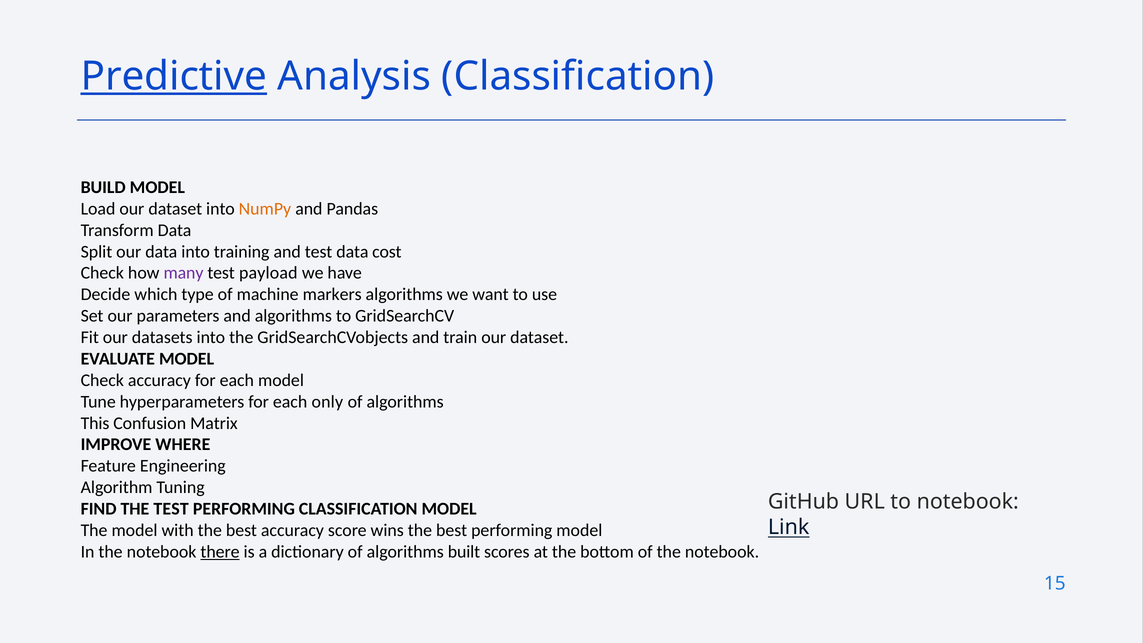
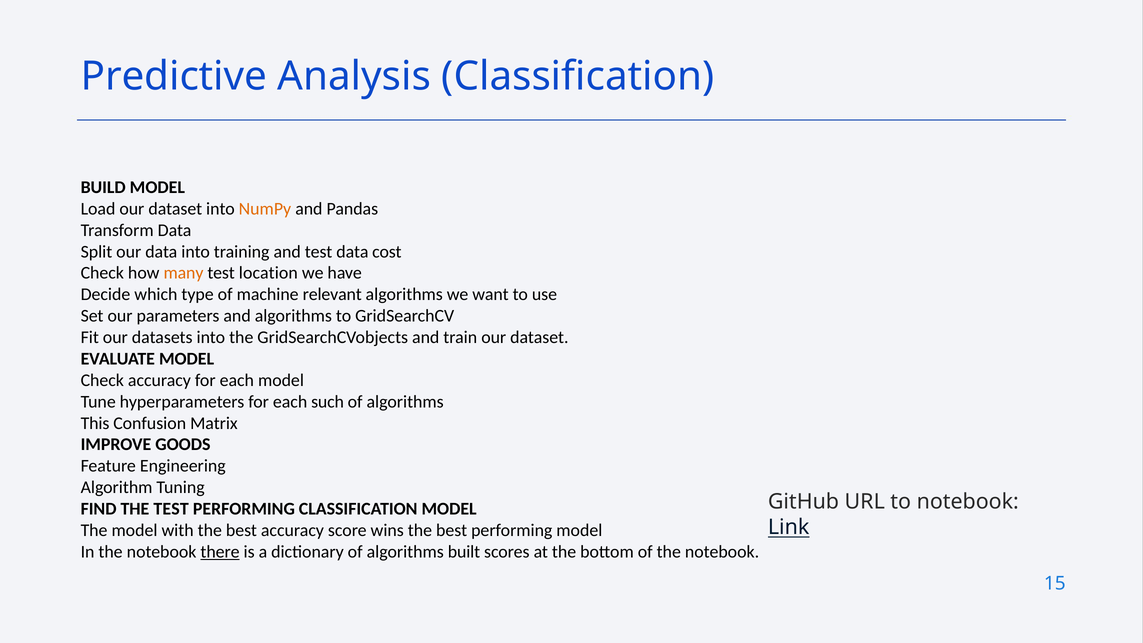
Predictive underline: present -> none
many colour: purple -> orange
payload: payload -> location
markers: markers -> relevant
only: only -> such
WHERE: WHERE -> GOODS
